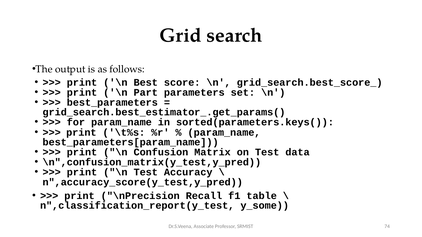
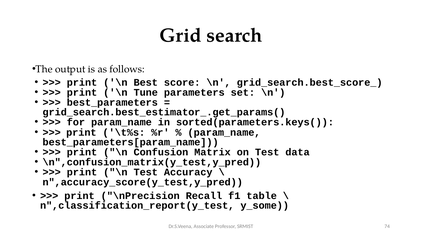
Part: Part -> Tune
